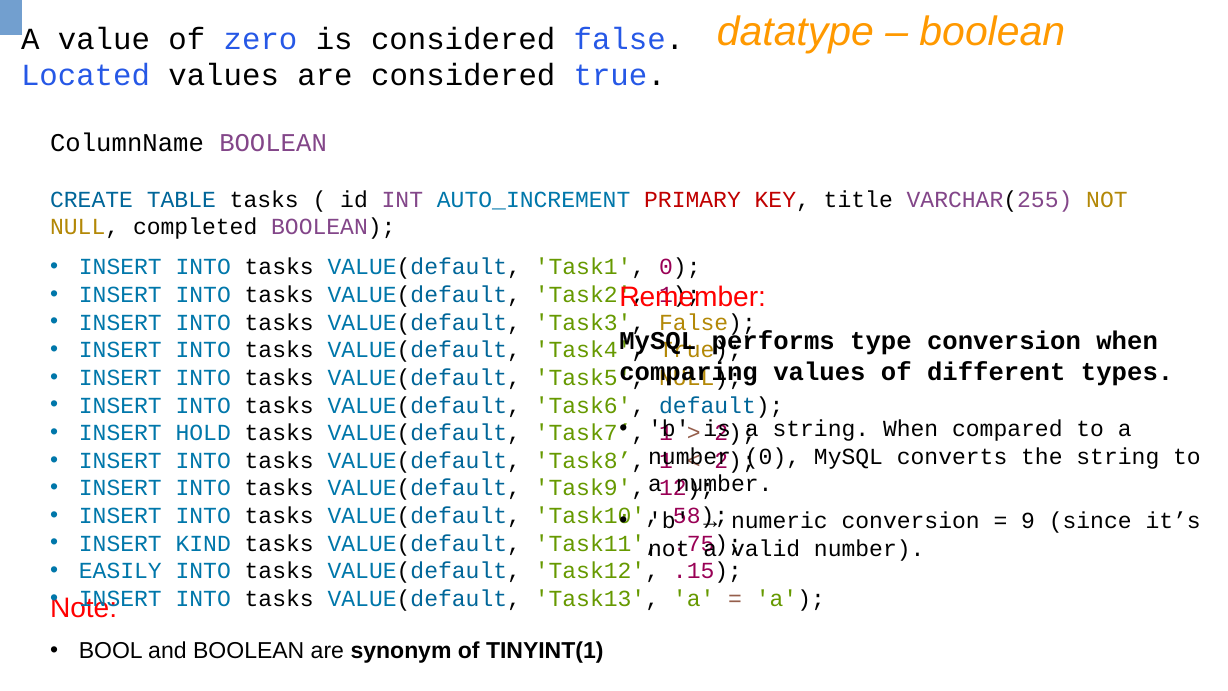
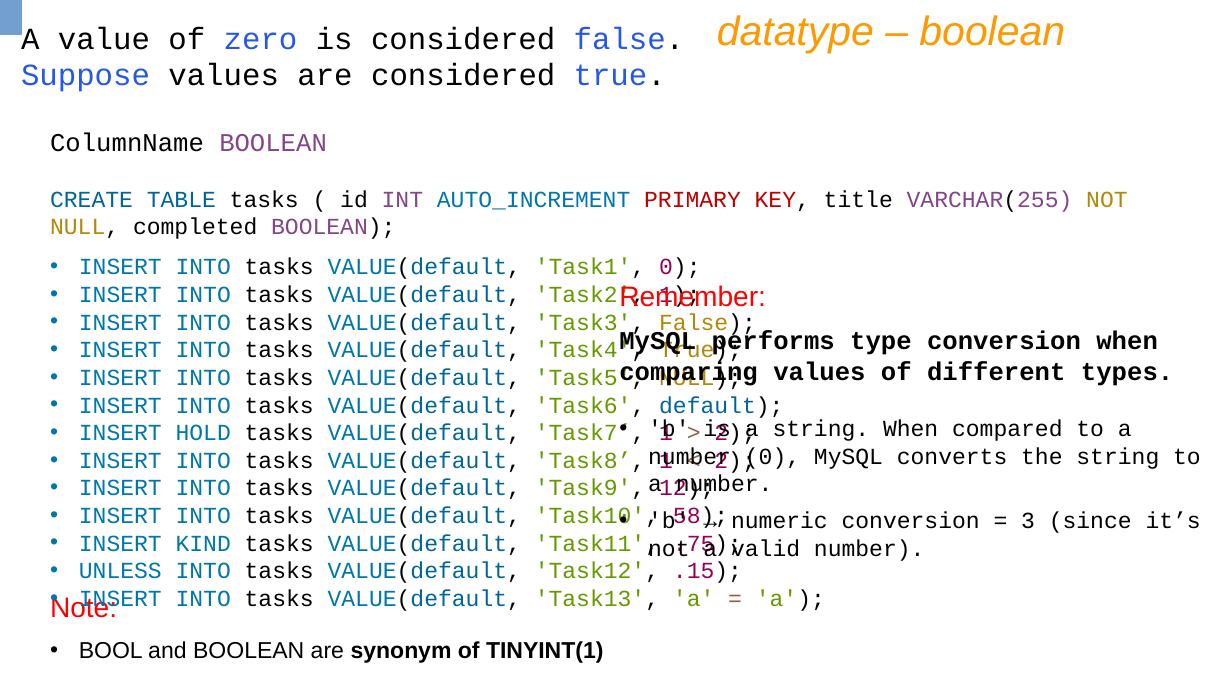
Located: Located -> Suppose
9: 9 -> 3
EASILY: EASILY -> UNLESS
